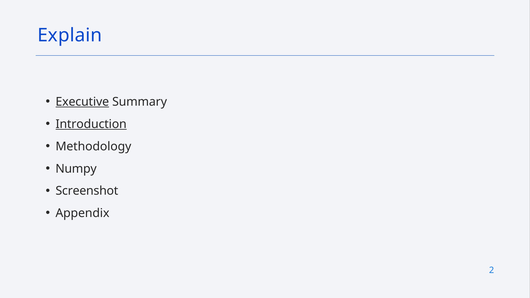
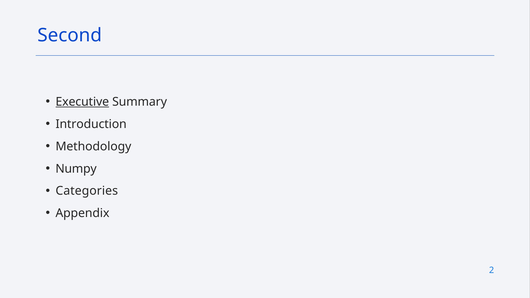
Explain: Explain -> Second
Introduction underline: present -> none
Screenshot: Screenshot -> Categories
